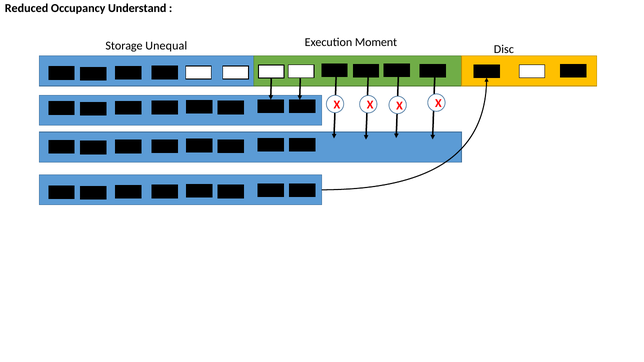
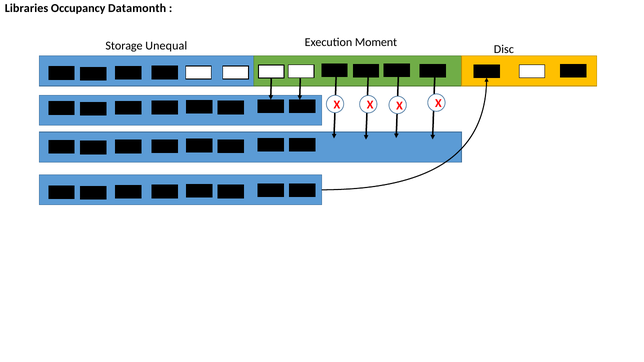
Reduced: Reduced -> Libraries
Understand: Understand -> Datamonth
